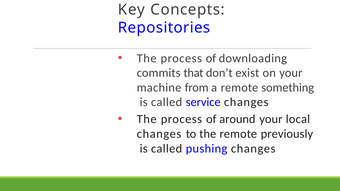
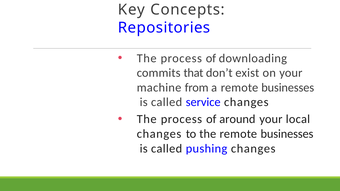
a remote something: something -> businesses
the remote previously: previously -> businesses
